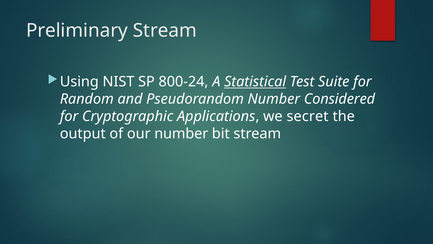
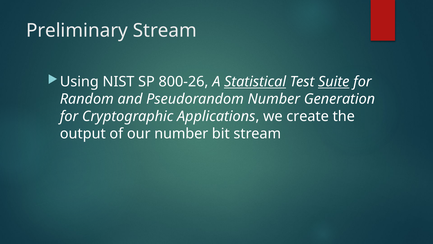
800-24: 800-24 -> 800-26
Suite underline: none -> present
Considered: Considered -> Generation
secret: secret -> create
